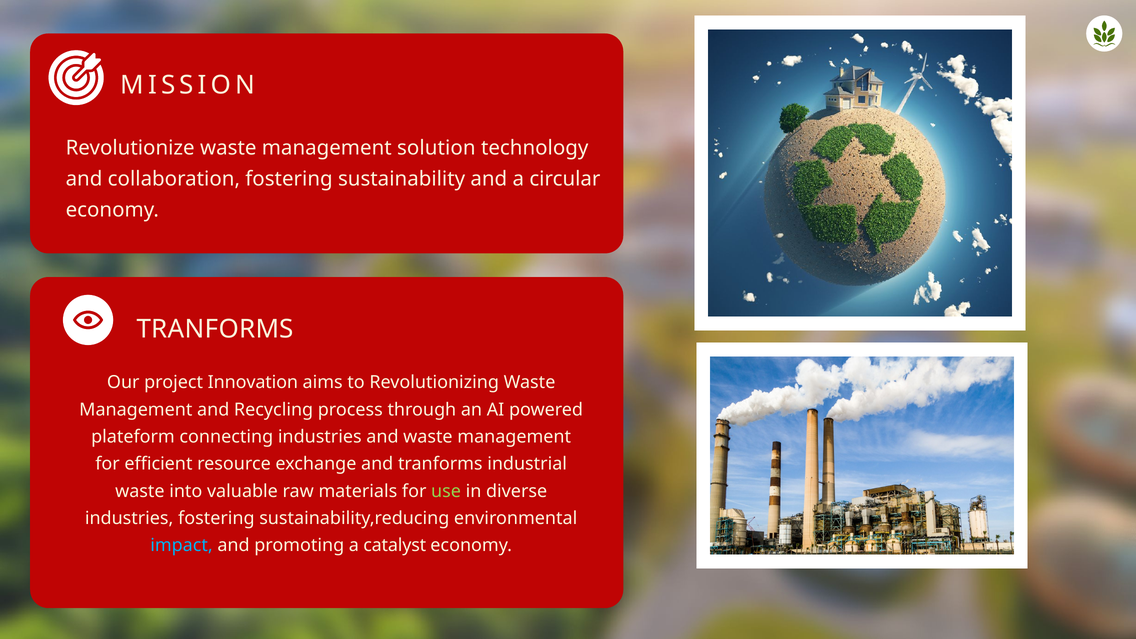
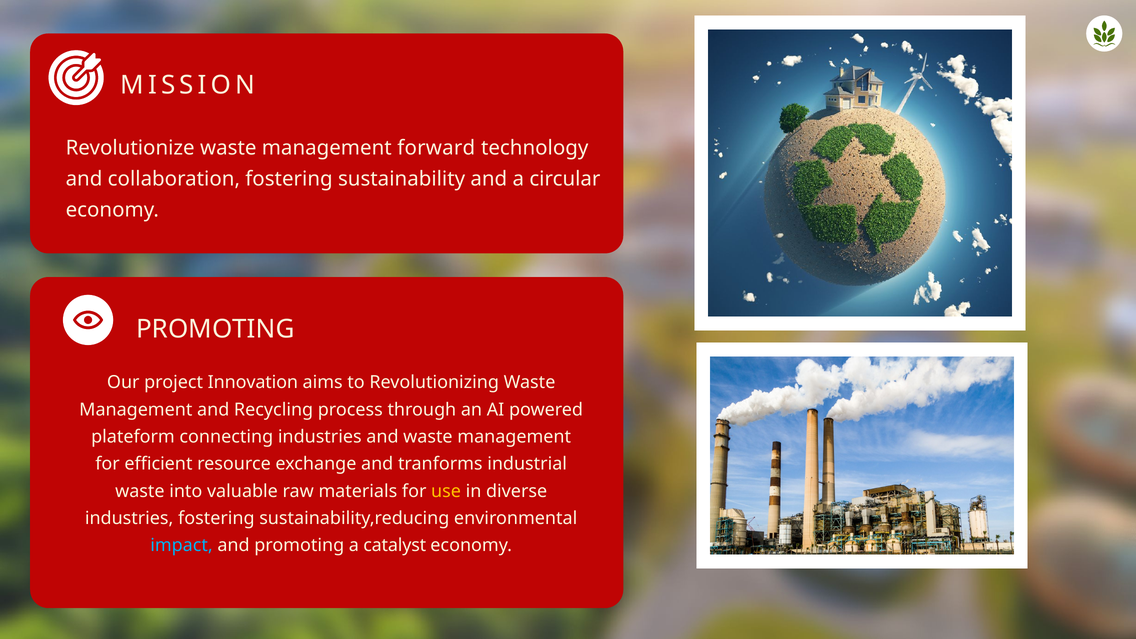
solution: solution -> forward
TRANFORMS at (215, 329): TRANFORMS -> PROMOTING
use colour: light green -> yellow
